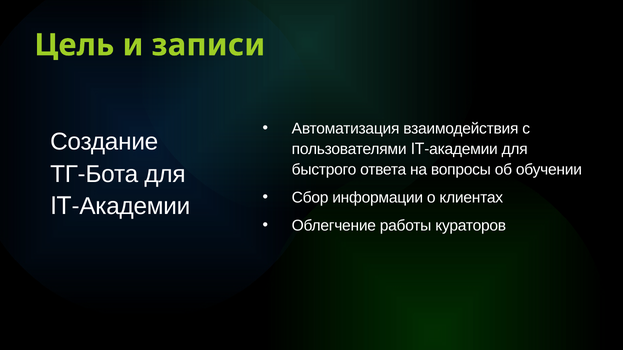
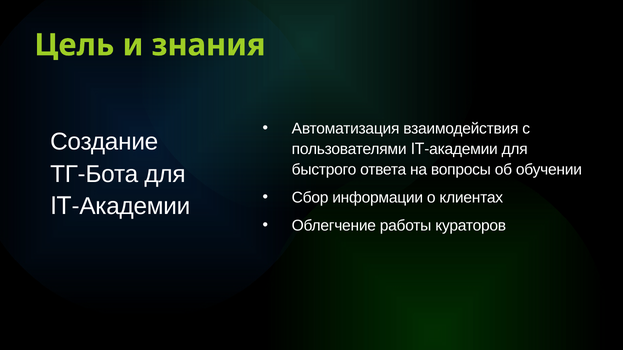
записи: записи -> знания
